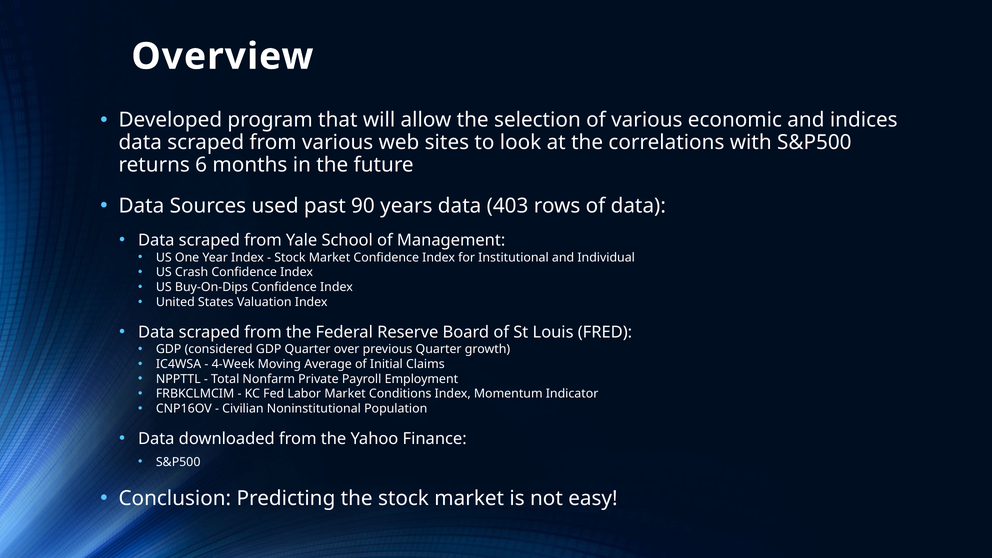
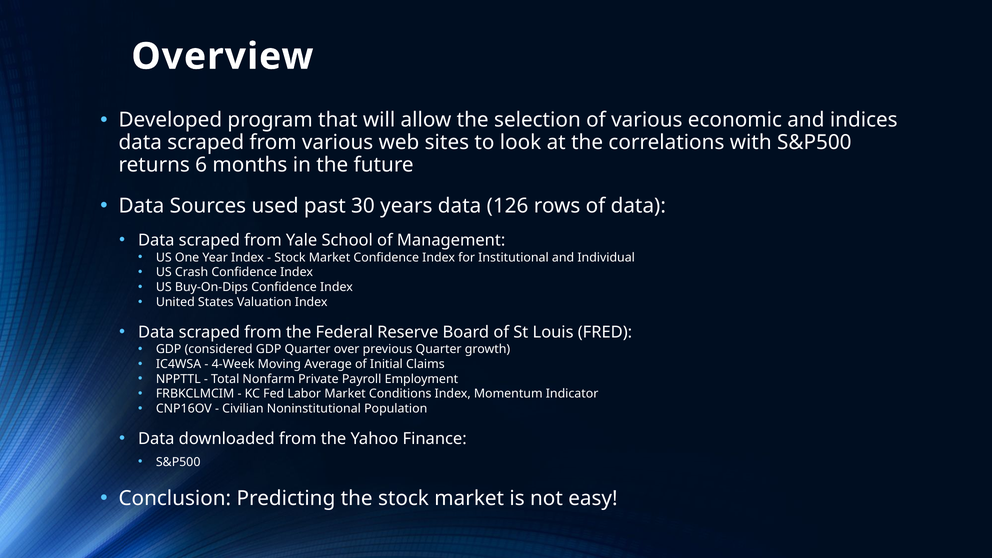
90: 90 -> 30
403: 403 -> 126
